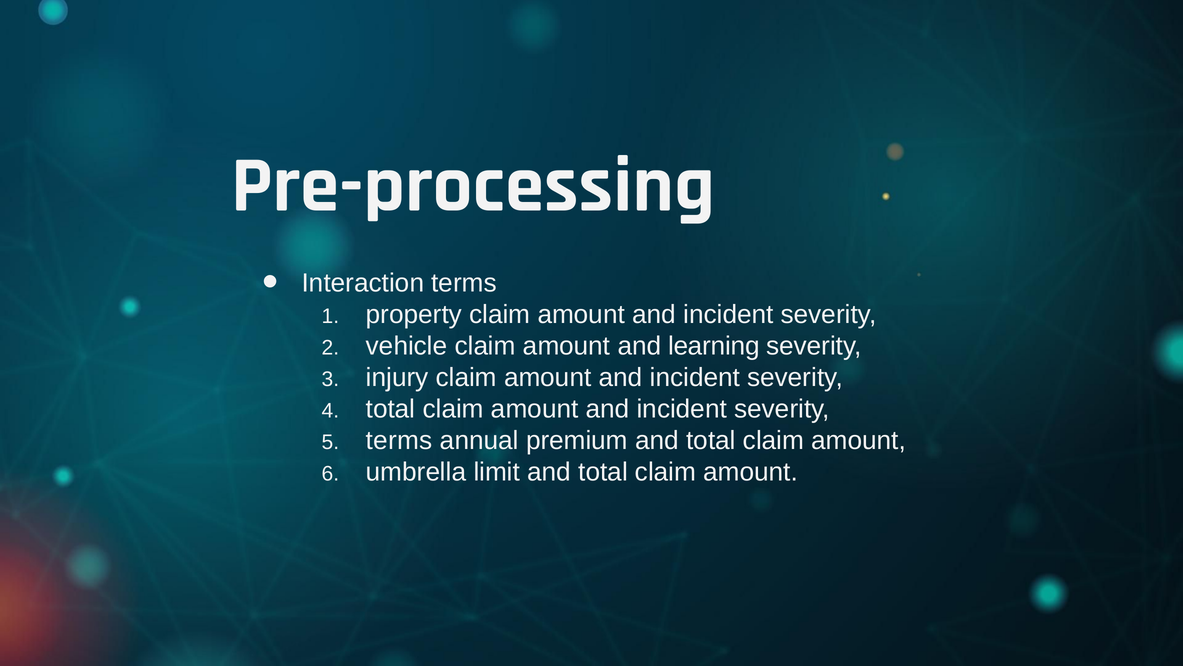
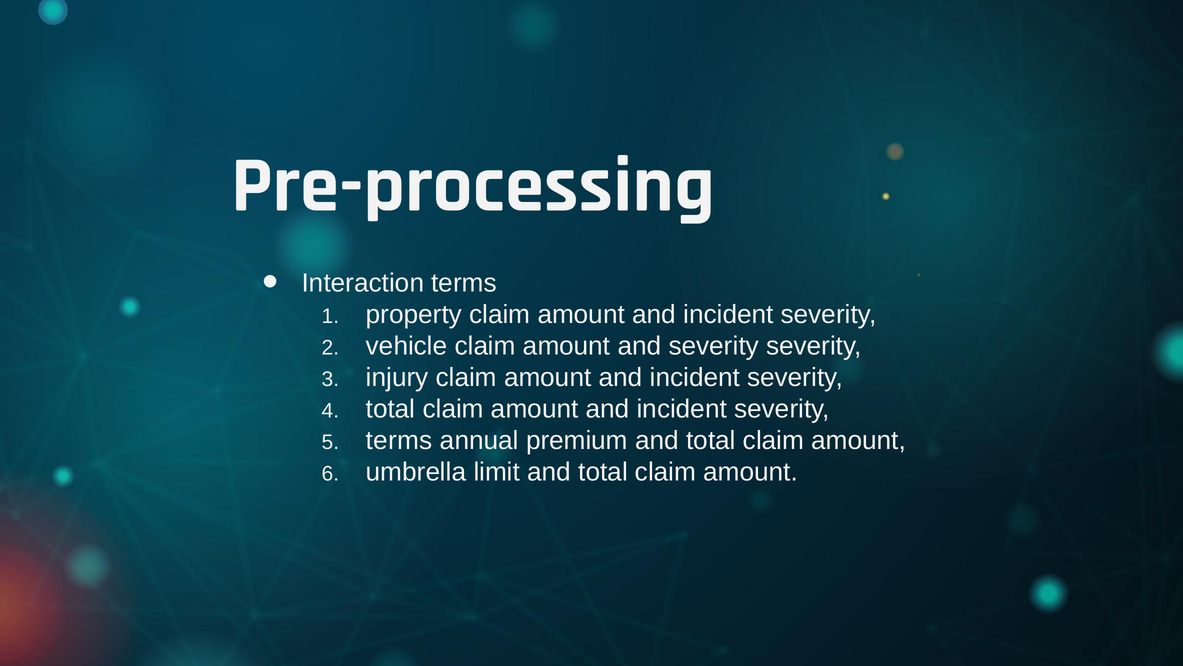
and learning: learning -> severity
